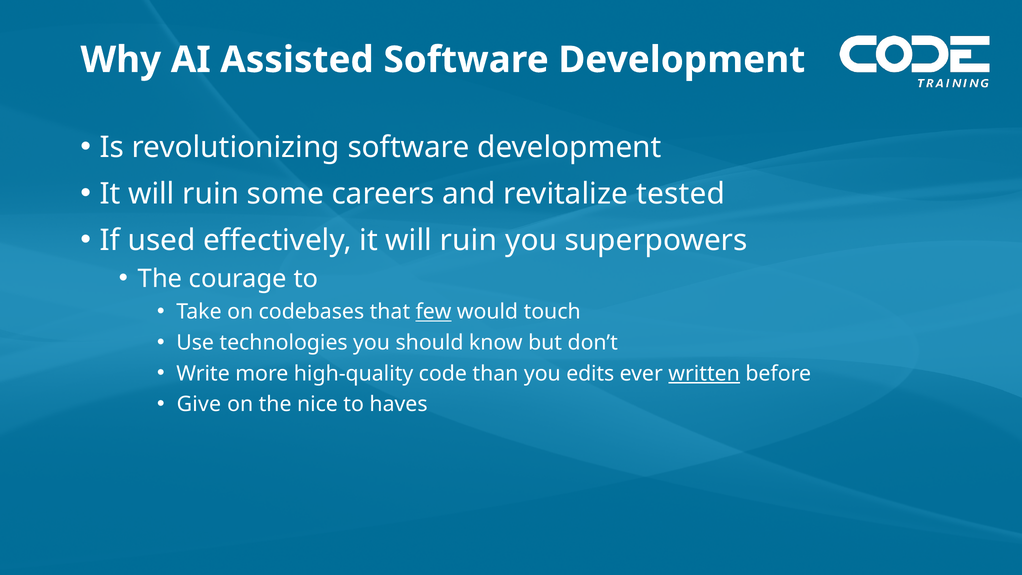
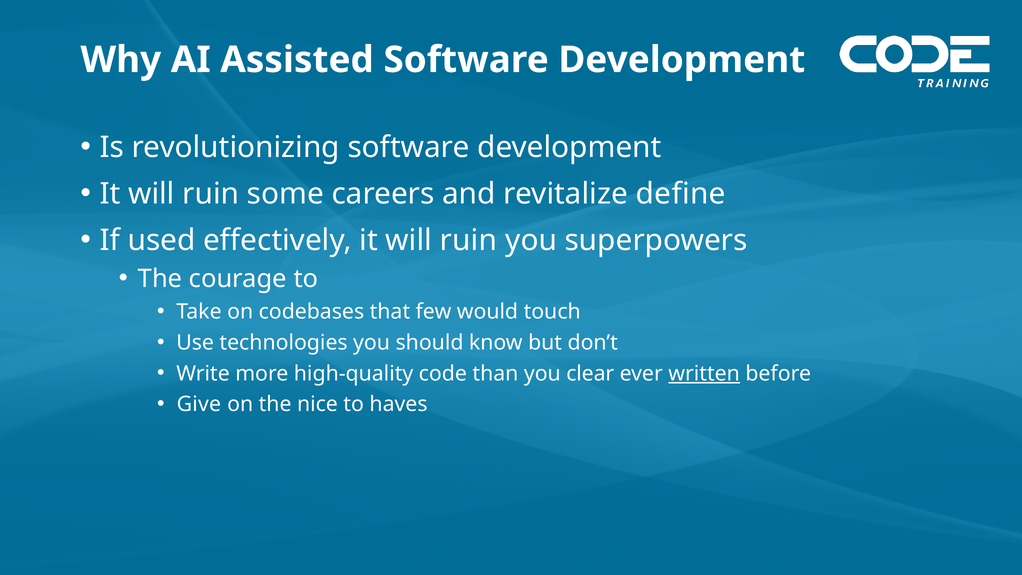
tested: tested -> define
few underline: present -> none
edits: edits -> clear
